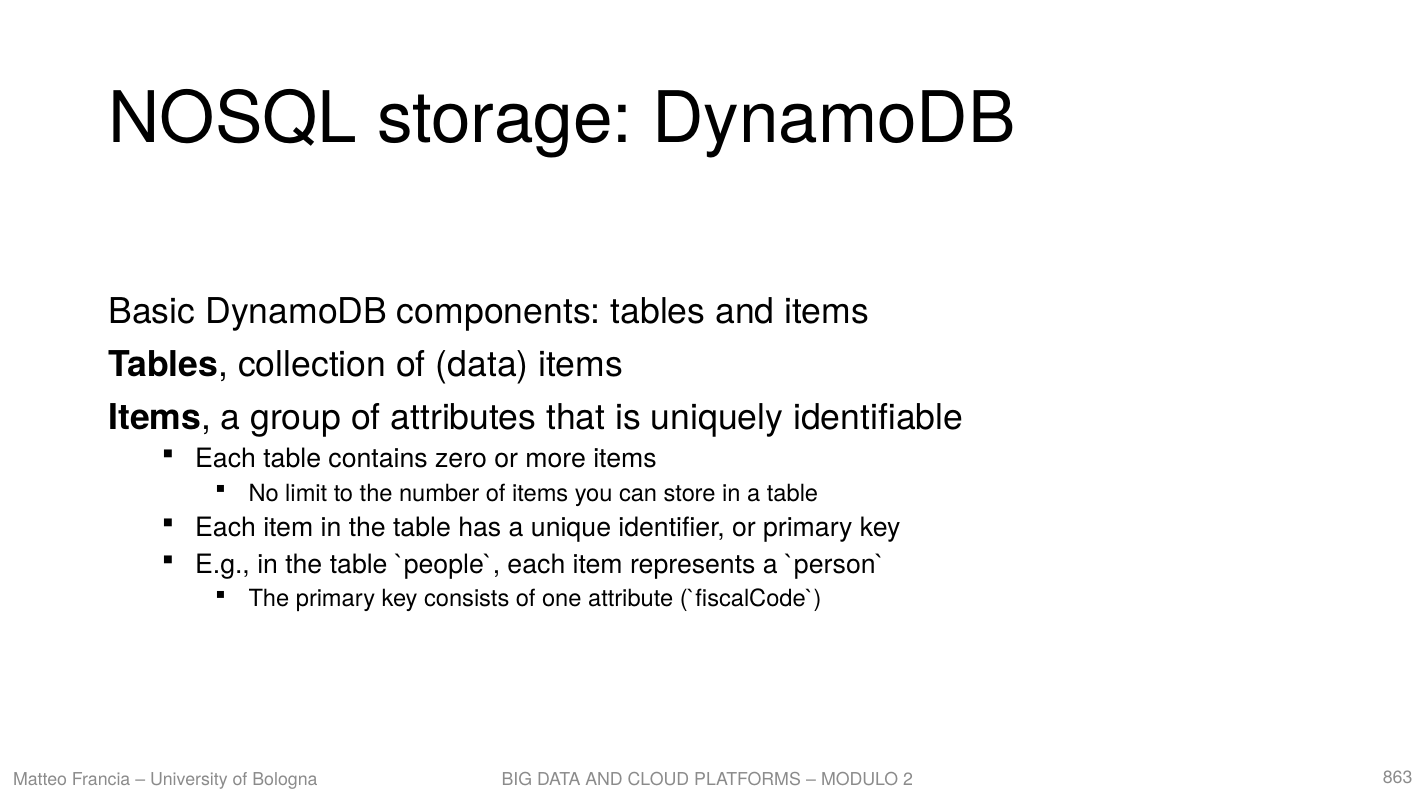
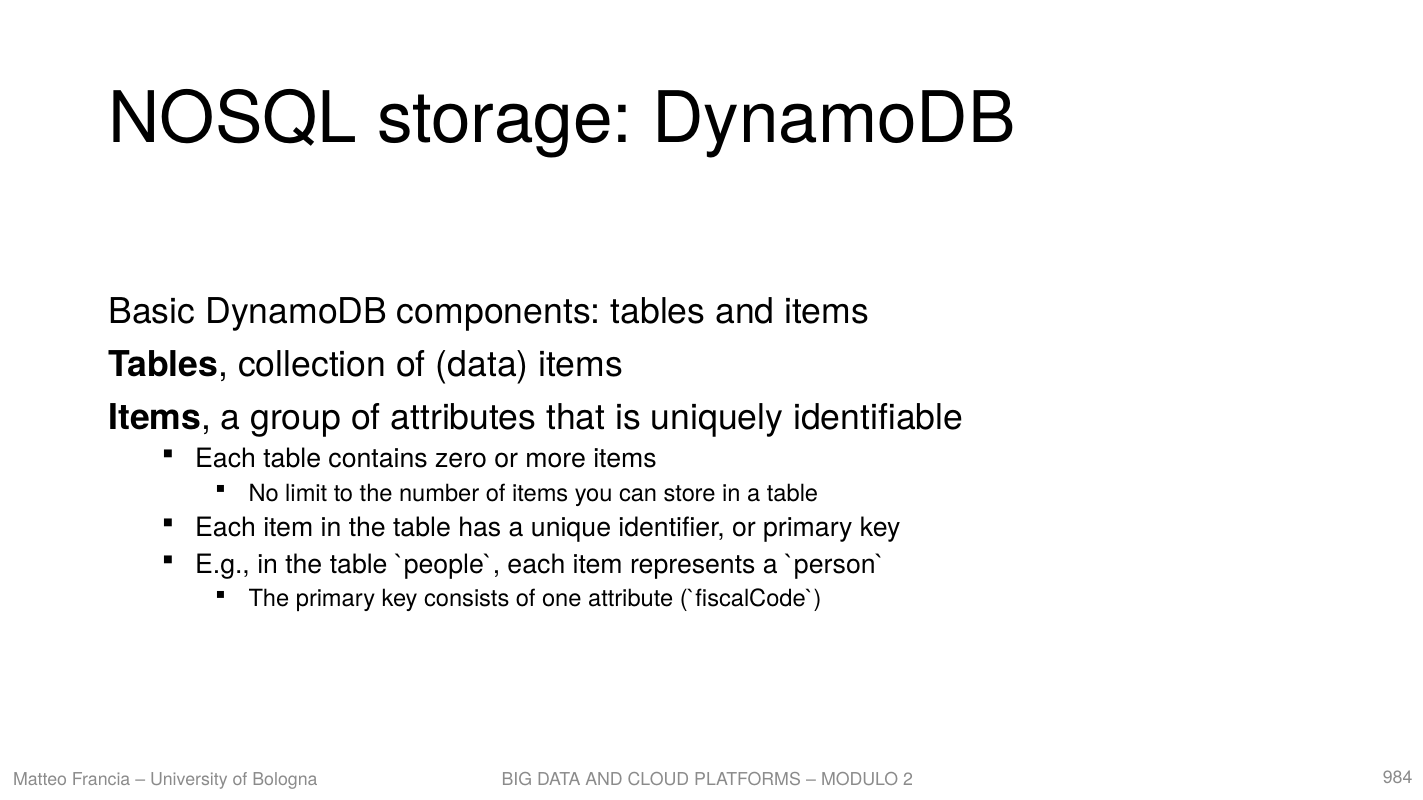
863: 863 -> 984
